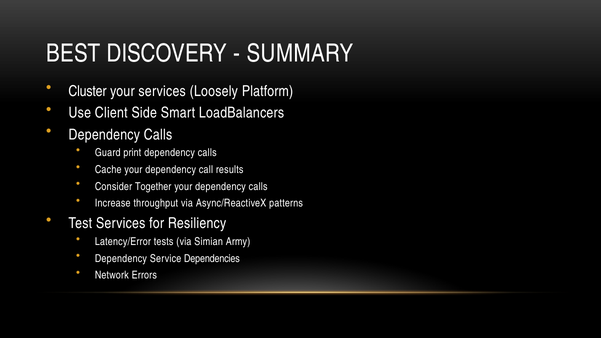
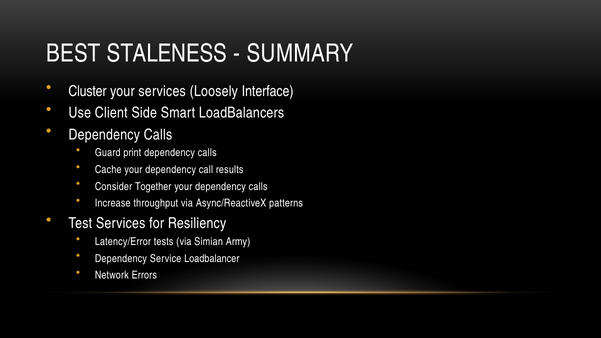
DISCOVERY: DISCOVERY -> STALENESS
Platform: Platform -> Interface
Dependencies: Dependencies -> Loadbalancer
